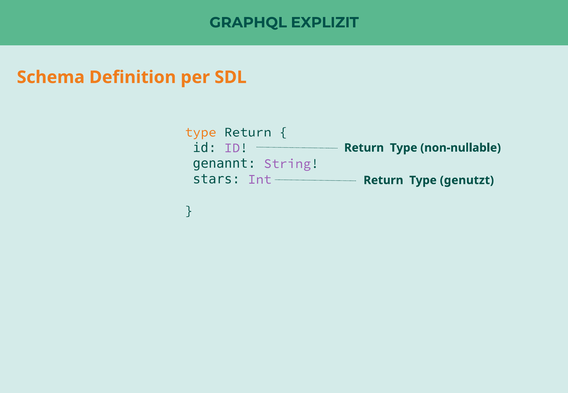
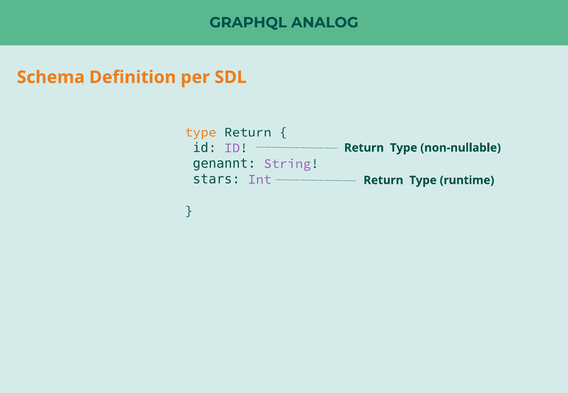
EXPLIZIT: EXPLIZIT -> ANALOG
genutzt: genutzt -> runtime
